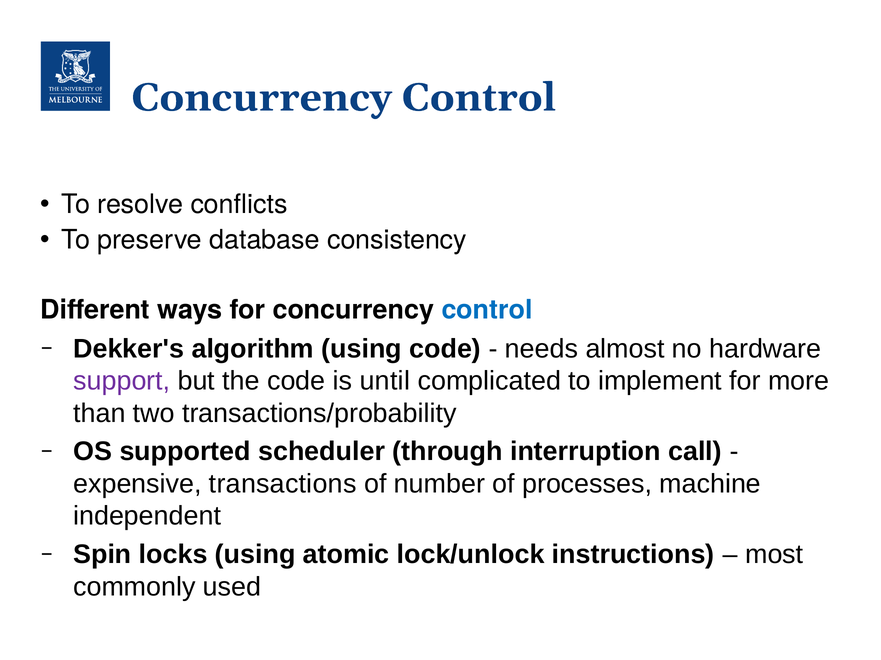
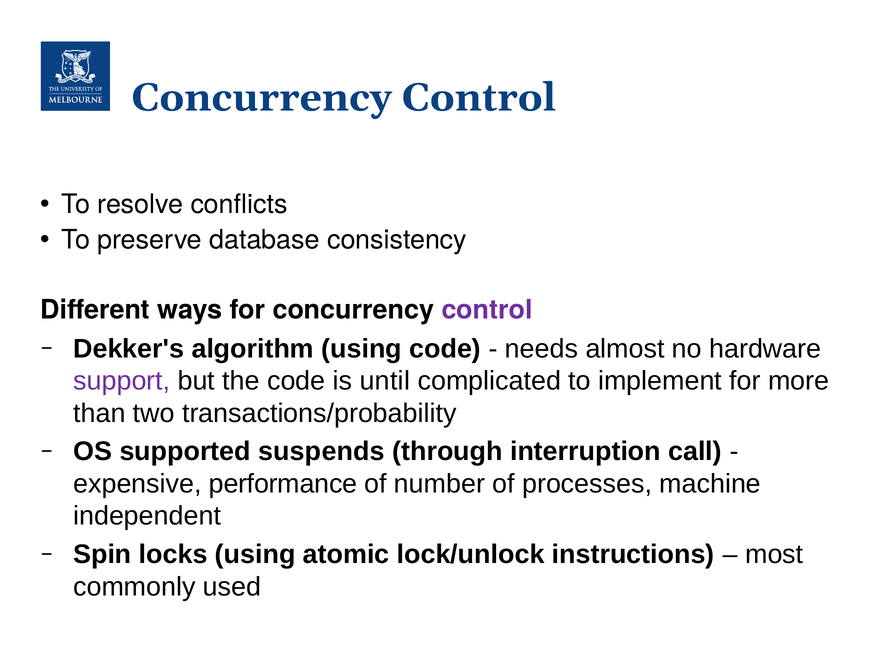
control at (487, 310) colour: blue -> purple
scheduler: scheduler -> suspends
transactions: transactions -> performance
